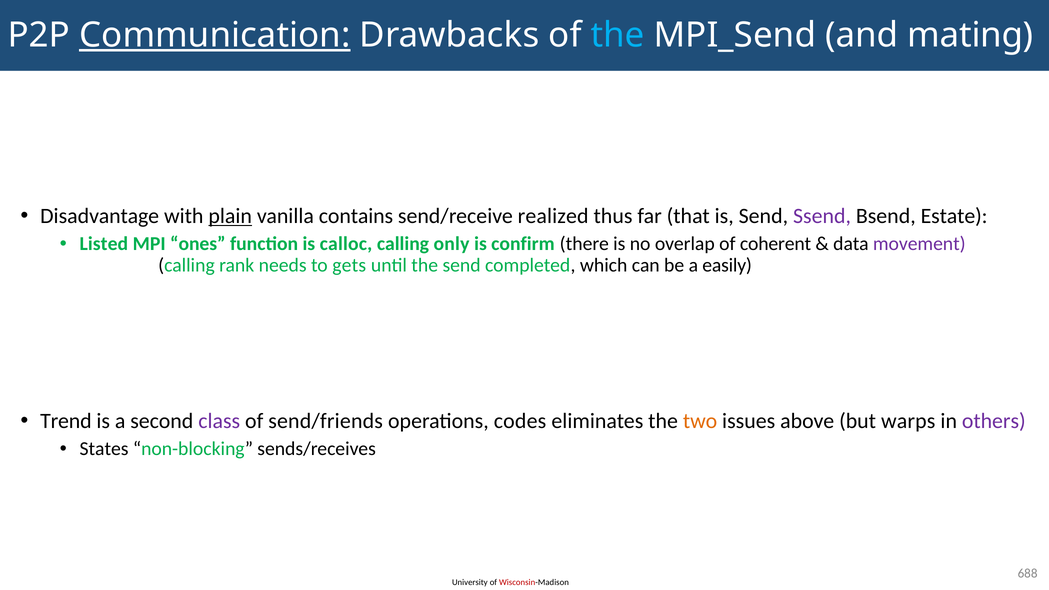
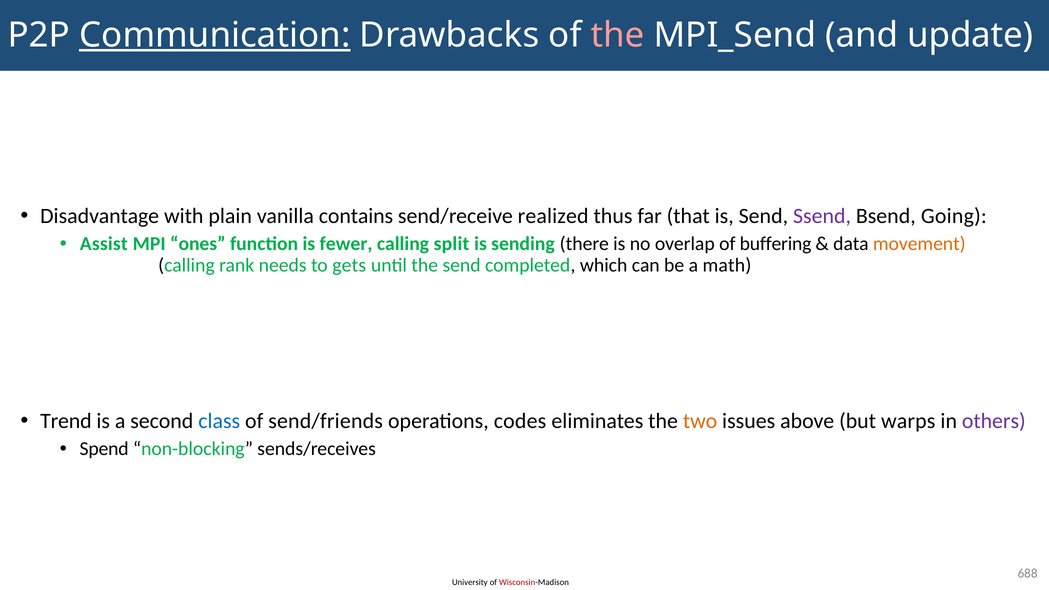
the at (618, 35) colour: light blue -> pink
mating: mating -> update
plain underline: present -> none
Estate: Estate -> Going
Listed: Listed -> Assist
calloc: calloc -> fewer
only: only -> split
confirm: confirm -> sending
coherent: coherent -> buffering
movement colour: purple -> orange
easily: easily -> math
class colour: purple -> blue
States: States -> Spend
